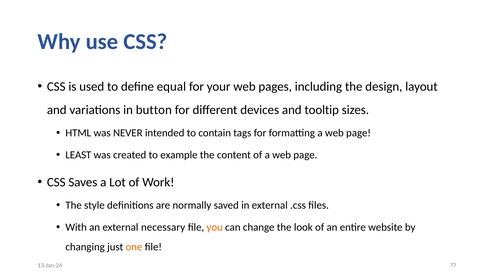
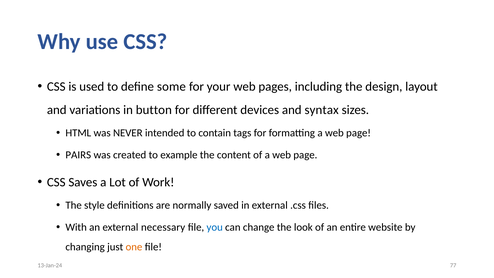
equal: equal -> some
tooltip: tooltip -> syntax
LEAST: LEAST -> PAIRS
you colour: orange -> blue
